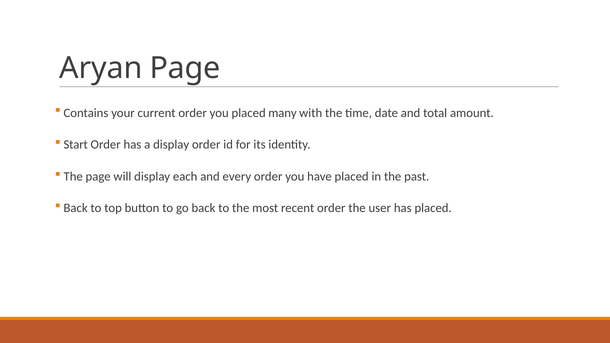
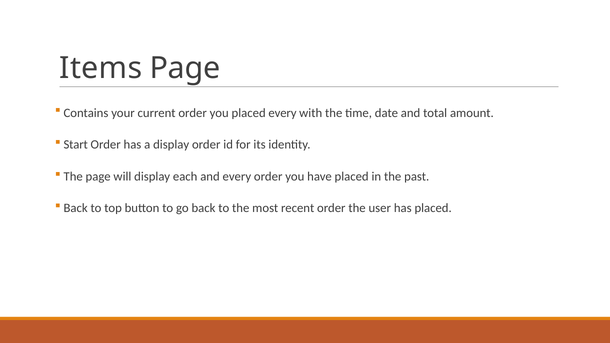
Aryan: Aryan -> Items
placed many: many -> every
